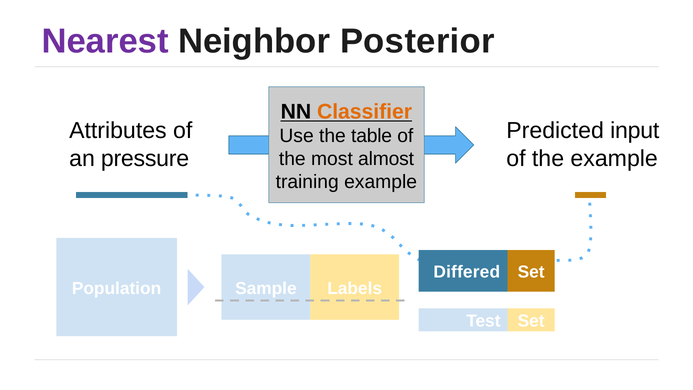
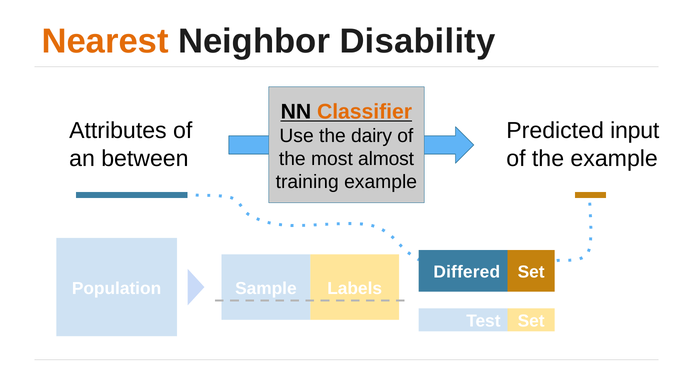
Nearest colour: purple -> orange
Posterior: Posterior -> Disability
table: table -> dairy
pressure: pressure -> between
